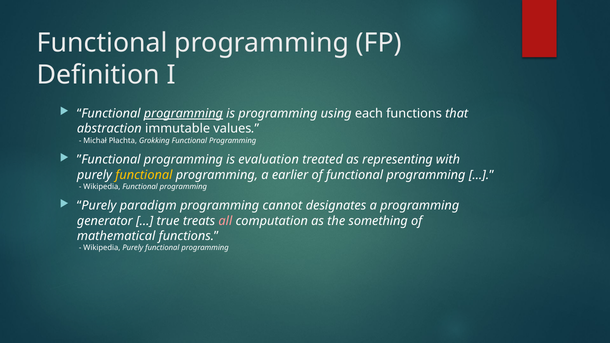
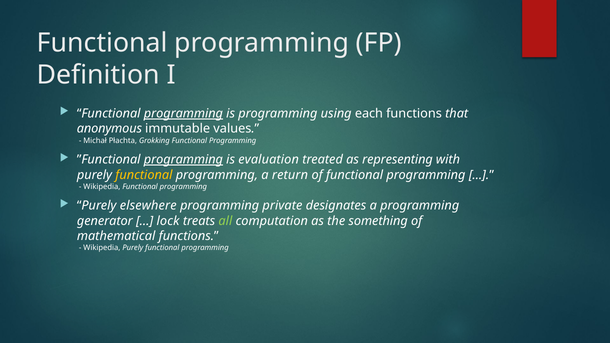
abstraction: abstraction -> anonymous
programming at (183, 160) underline: none -> present
earlier: earlier -> return
paradigm: paradigm -> elsewhere
cannot: cannot -> private
true: true -> lock
all colour: pink -> light green
